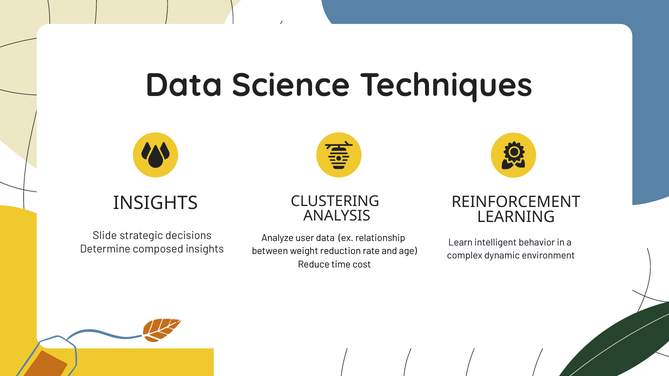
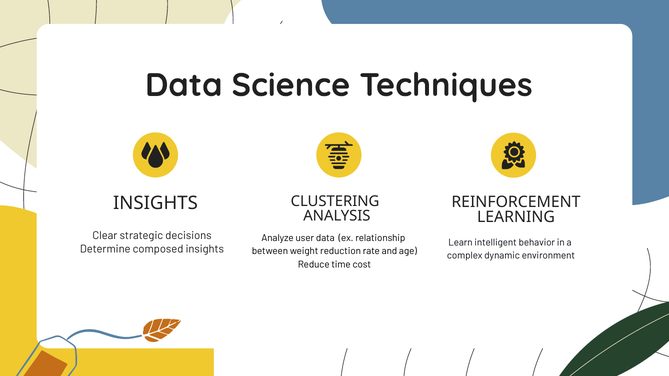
Slide: Slide -> Clear
